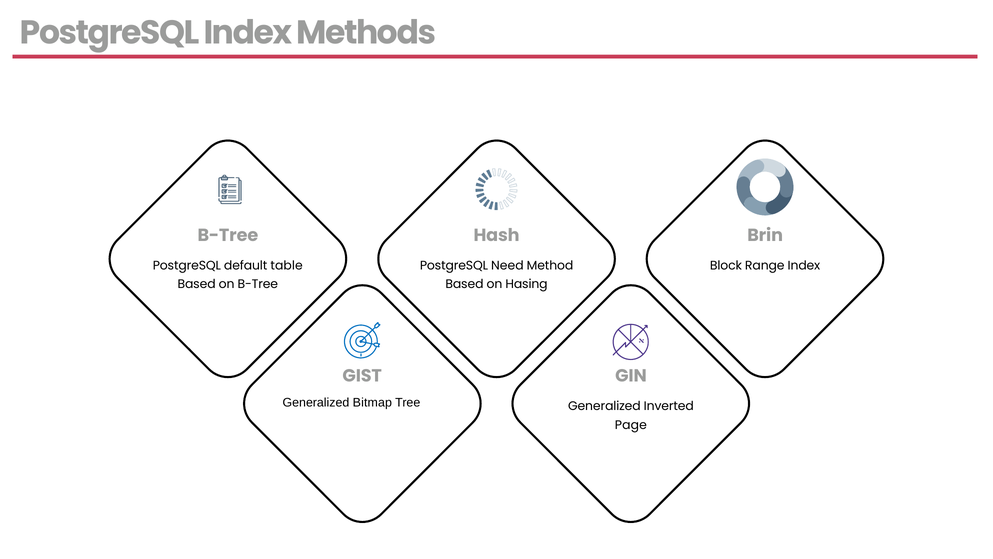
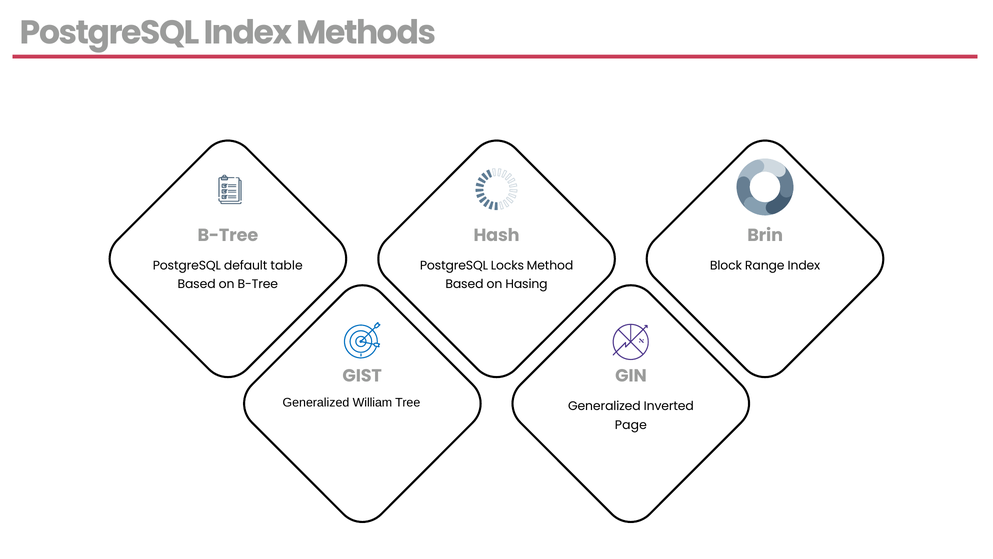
Need: Need -> Locks
Bitmap: Bitmap -> William
